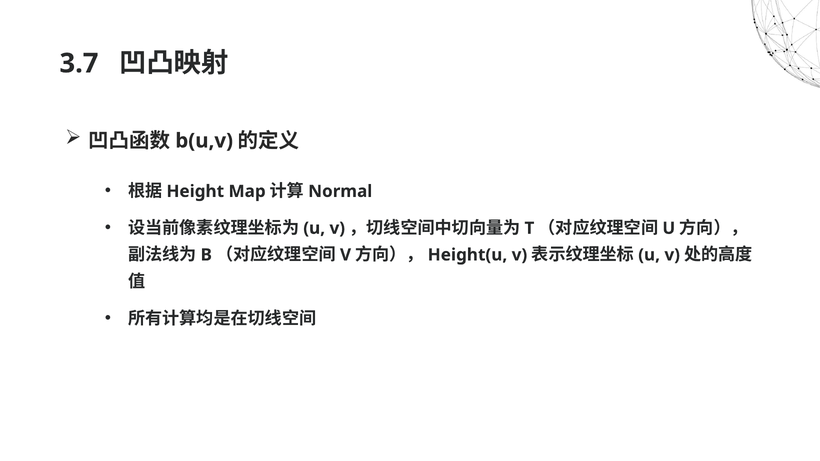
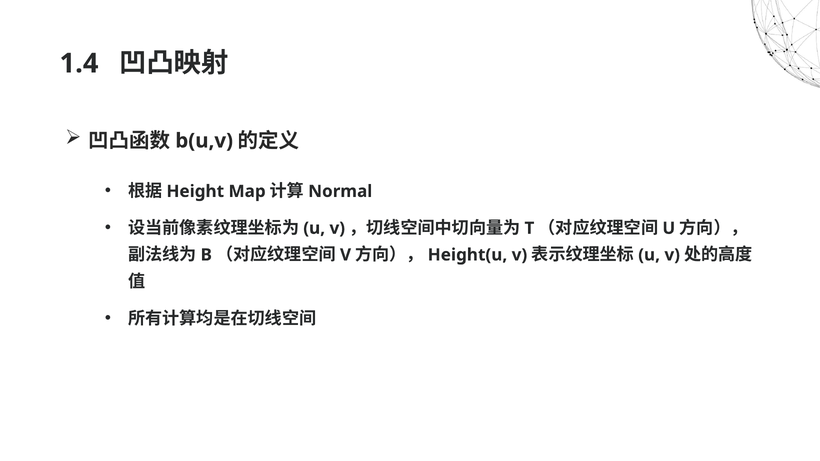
3.7: 3.7 -> 1.4
